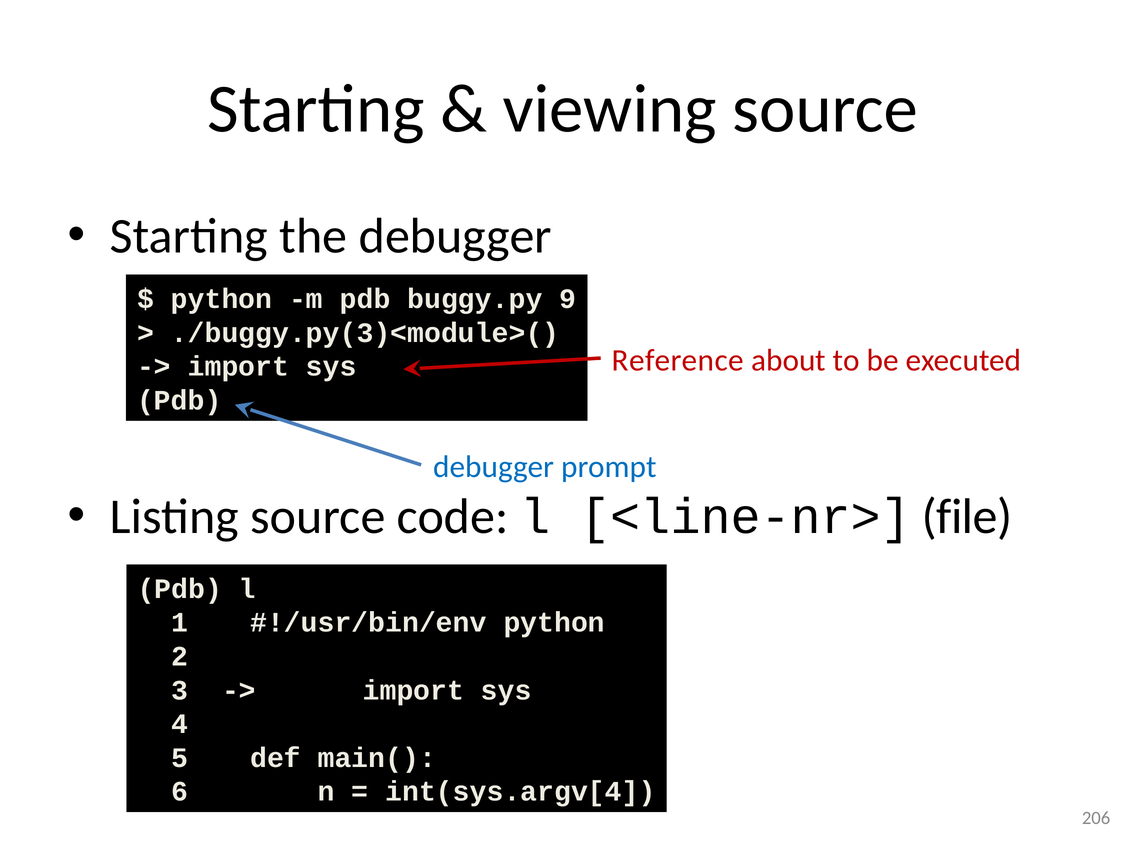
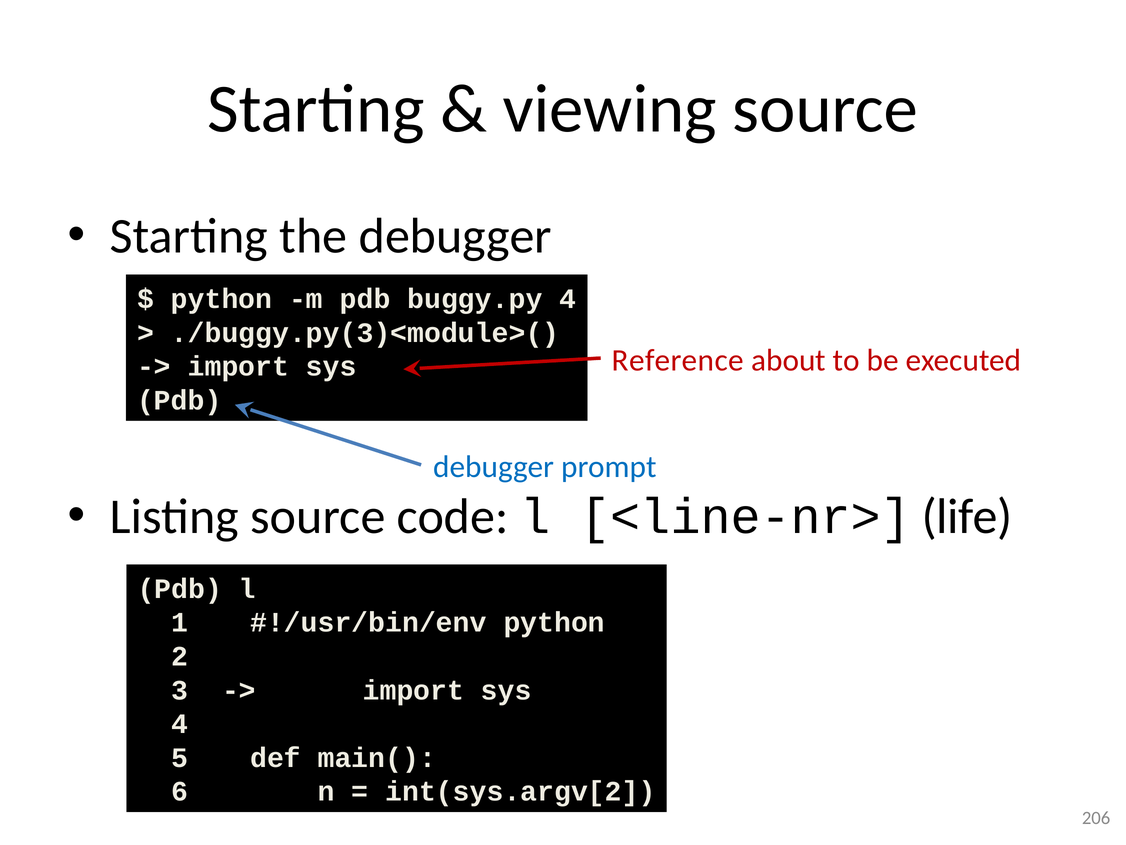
buggy.py 9: 9 -> 4
file: file -> life
int(sys.argv[4: int(sys.argv[4 -> int(sys.argv[2
